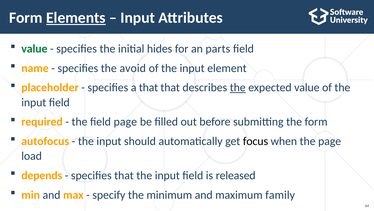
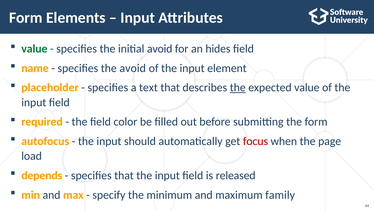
Elements underline: present -> none
initial hides: hides -> avoid
parts: parts -> hides
a that: that -> text
field page: page -> color
focus colour: black -> red
